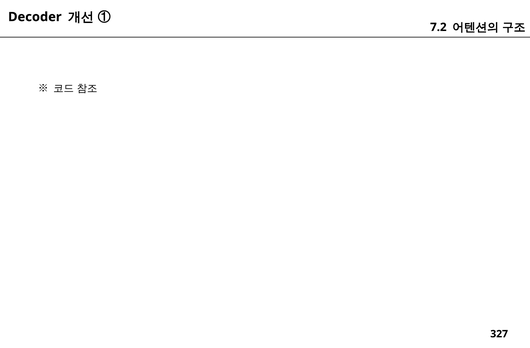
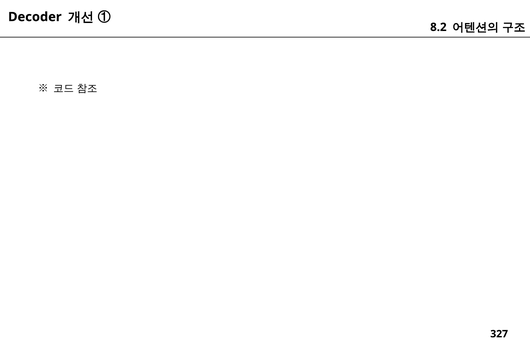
7.2: 7.2 -> 8.2
